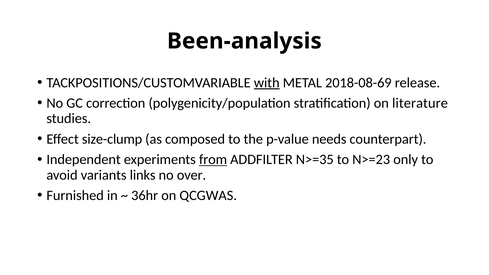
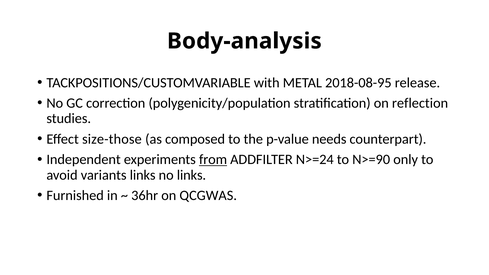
Been-analysis: Been-analysis -> Body-analysis
with underline: present -> none
2018-08-69: 2018-08-69 -> 2018-08-95
literature: literature -> reflection
size-clump: size-clump -> size-those
N>=35: N>=35 -> N>=24
N>=23: N>=23 -> N>=90
no over: over -> links
